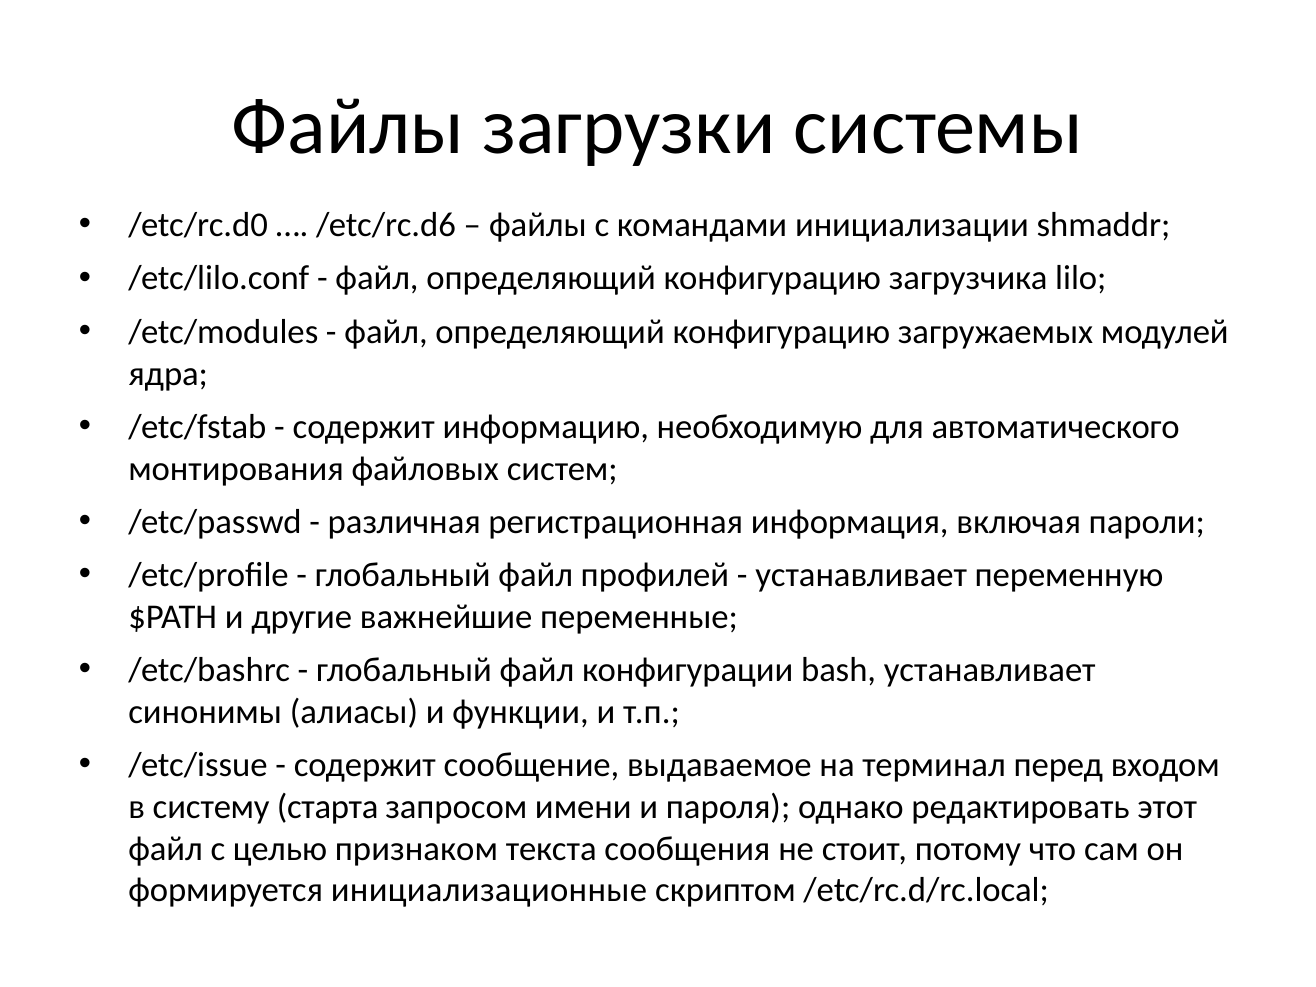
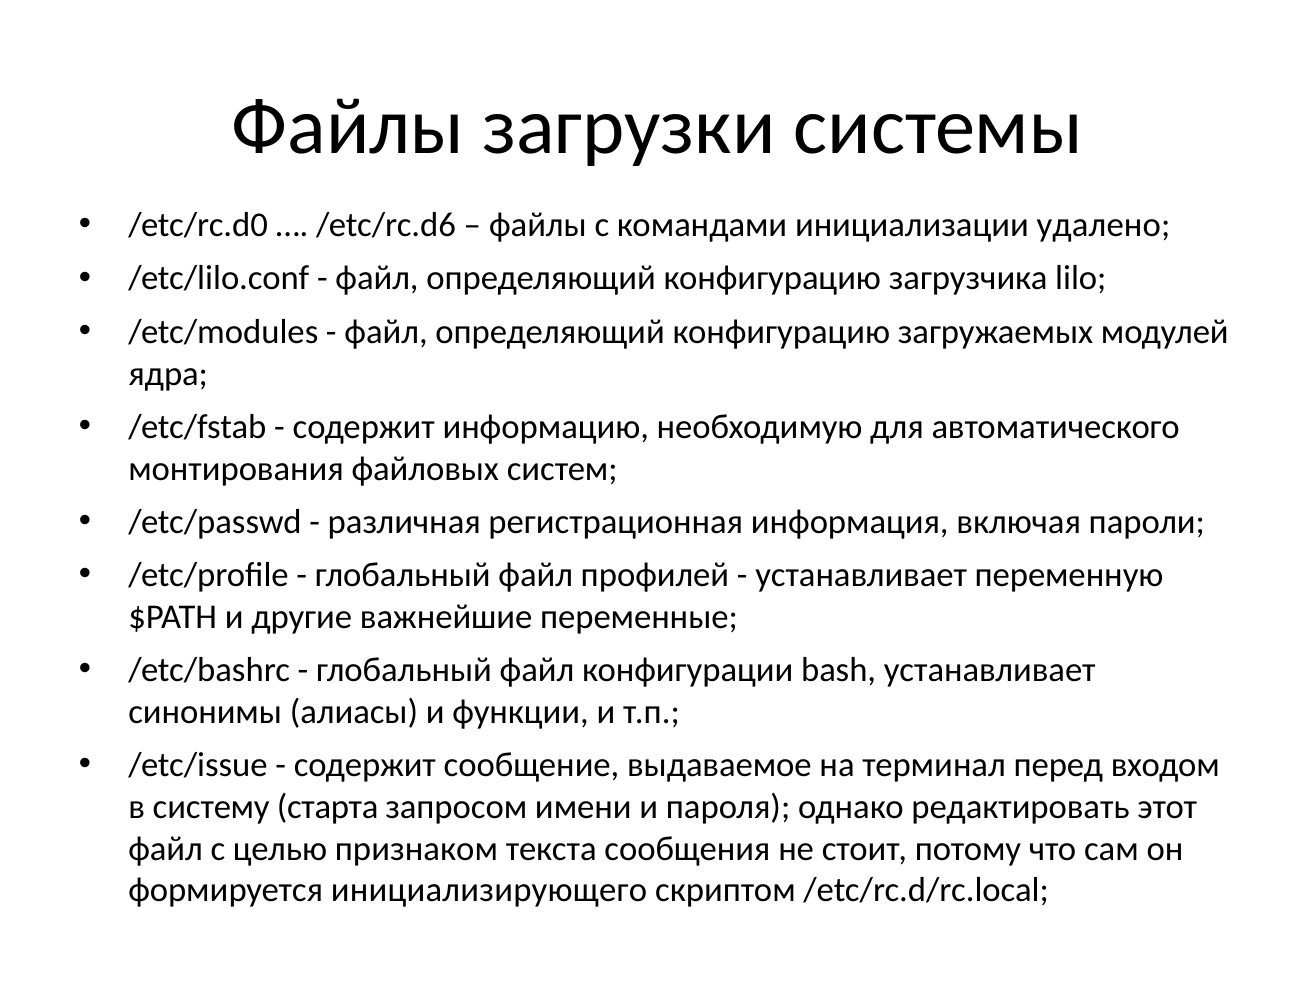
shmaddr: shmaddr -> удалено
инициализационные: инициализационные -> инициализирующего
